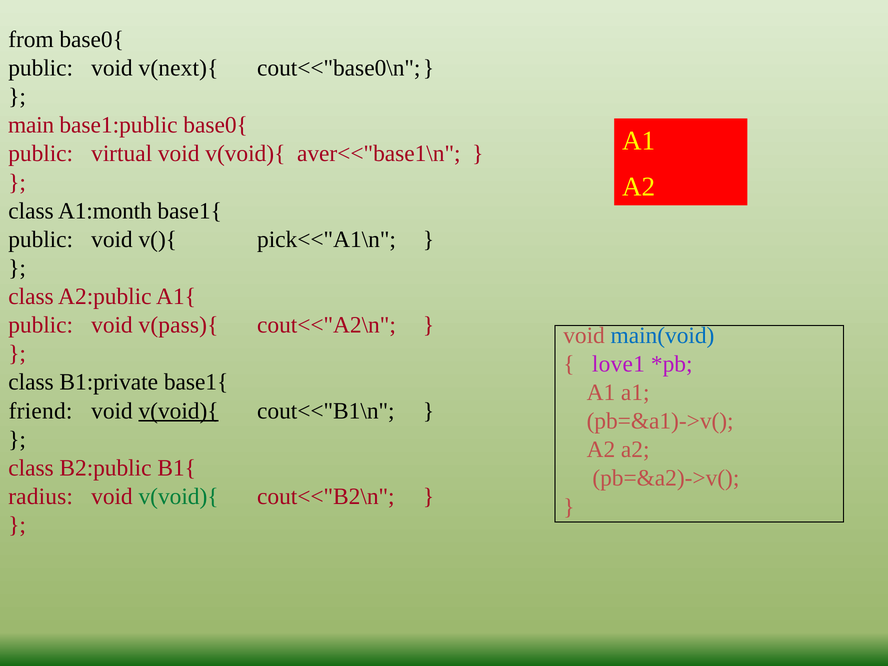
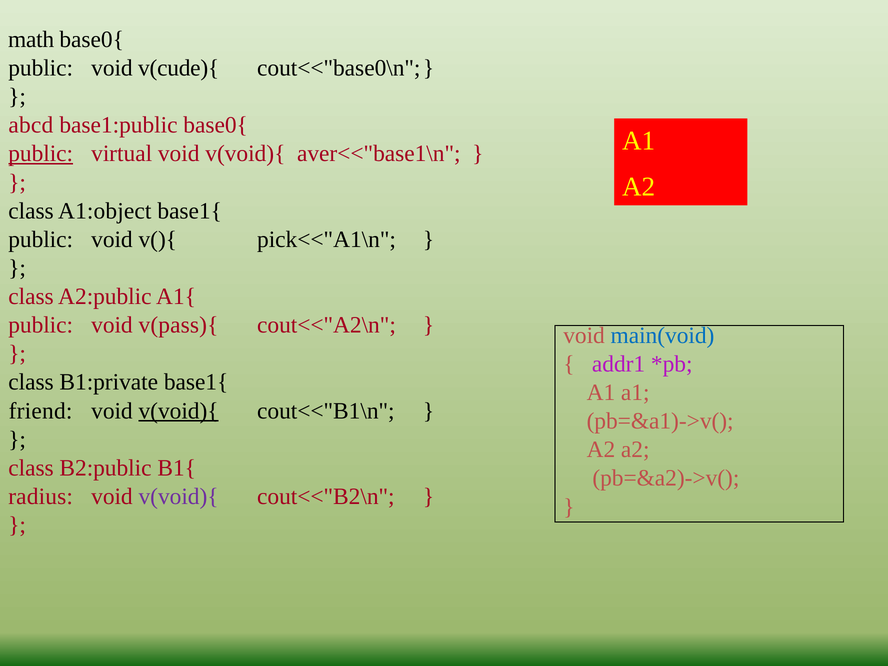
from: from -> math
v(next){: v(next){ -> v(cude){
main: main -> abcd
public at (41, 154) underline: none -> present
A1:month: A1:month -> A1:object
love1: love1 -> addr1
v(void){ at (179, 497) colour: green -> purple
